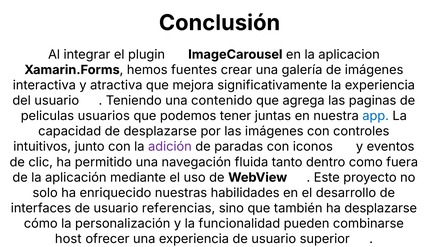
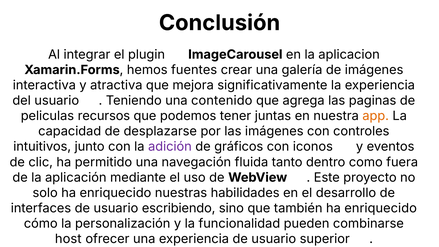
usuarios: usuarios -> recursos
app colour: blue -> orange
paradas: paradas -> gráficos
referencias: referencias -> escribiendo
también ha desplazarse: desplazarse -> enriquecido
